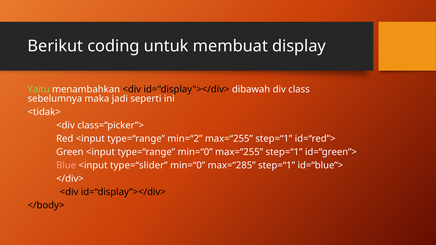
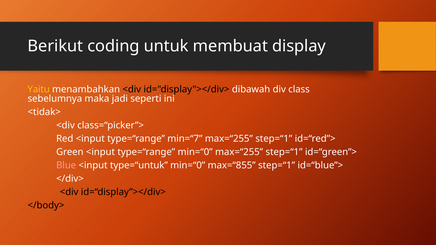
Yaitu colour: light green -> yellow
min=“2: min=“2 -> min=“7
type=“slider: type=“slider -> type=“untuk
max=“285: max=“285 -> max=“855
